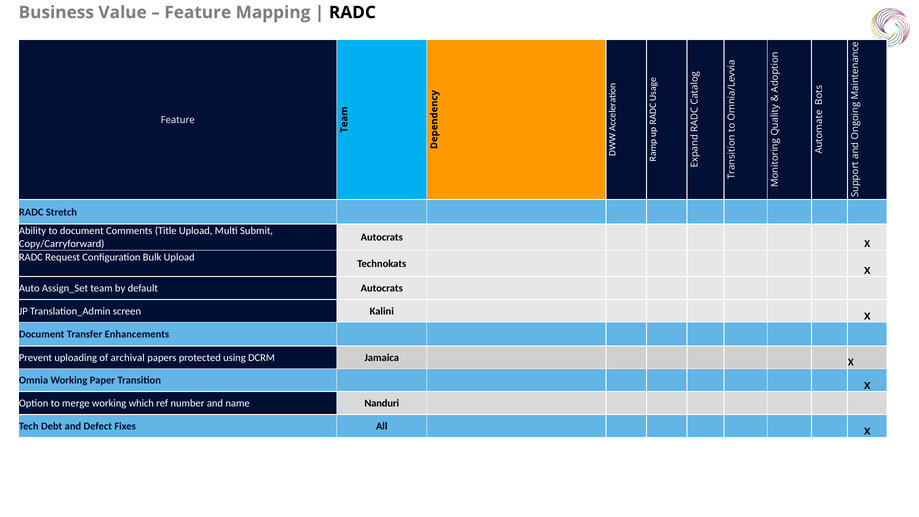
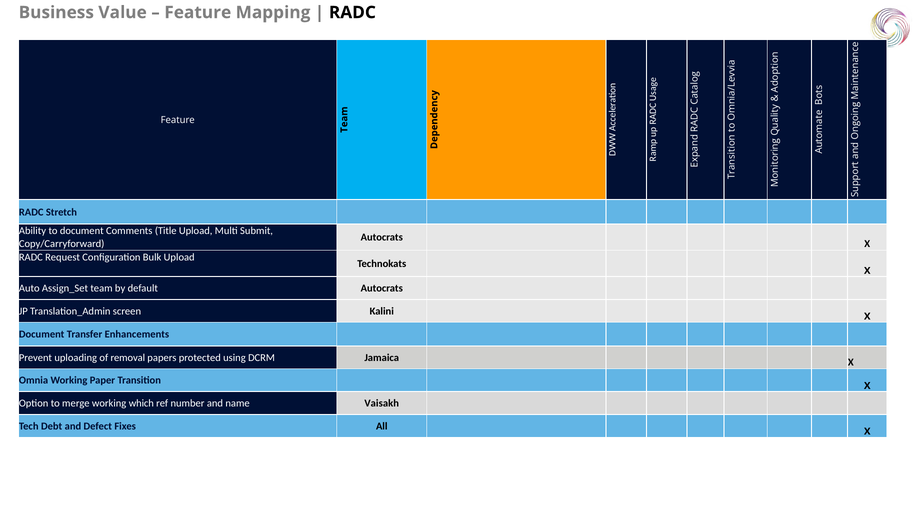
archival: archival -> removal
Nanduri: Nanduri -> Vaisakh
